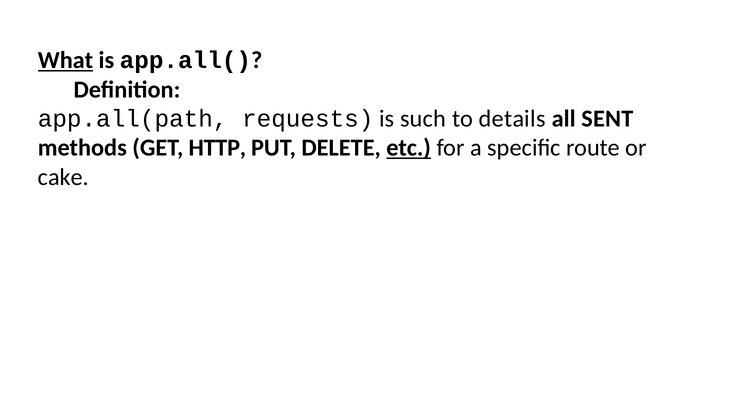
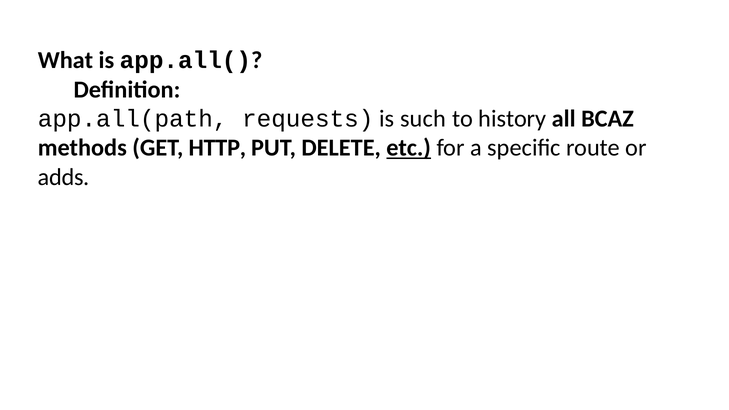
What underline: present -> none
details: details -> history
SENT: SENT -> BCAZ
cake: cake -> adds
